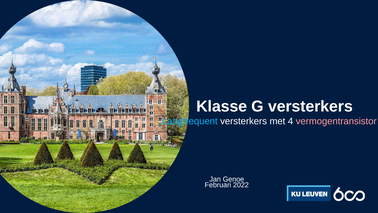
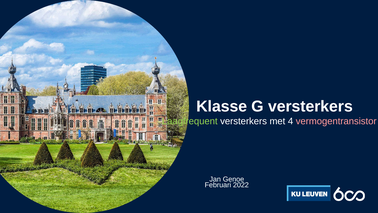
Laagfrequent colour: light blue -> light green
